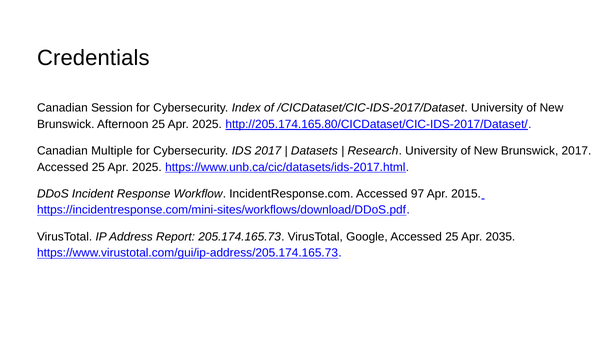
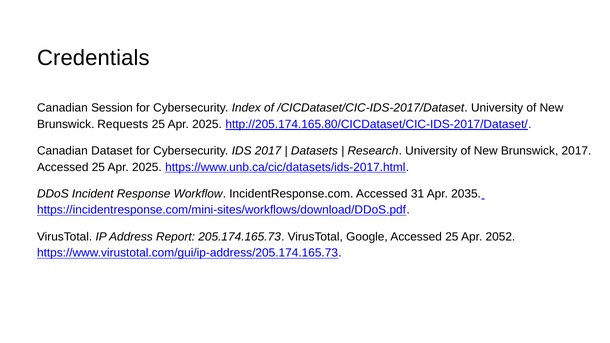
Afternoon: Afternoon -> Requests
Multiple: Multiple -> Dataset
97: 97 -> 31
2015: 2015 -> 2035
2035: 2035 -> 2052
